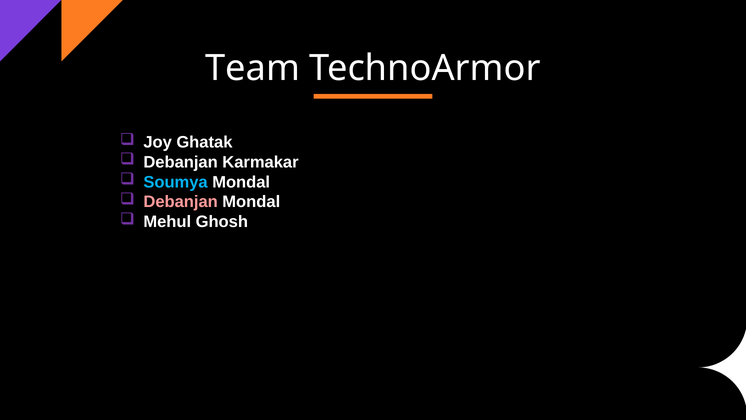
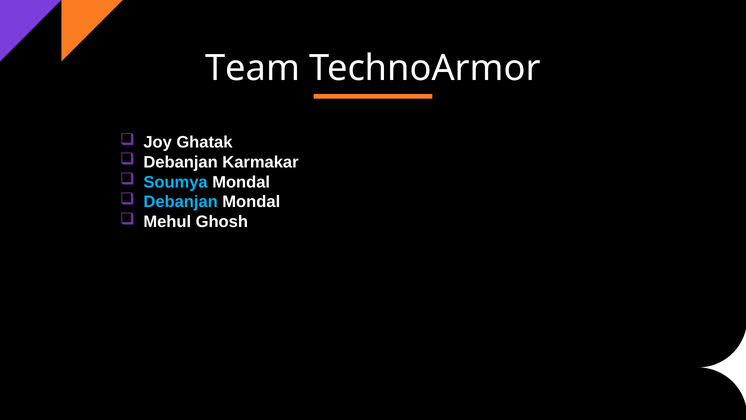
Debanjan at (181, 202) colour: pink -> light blue
